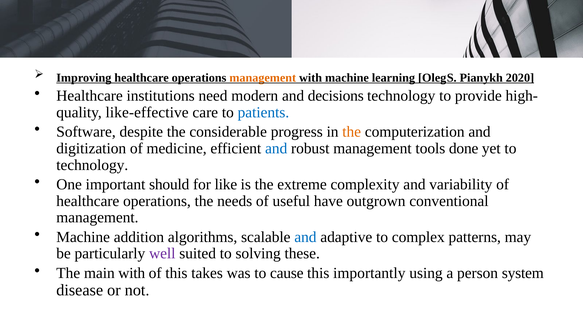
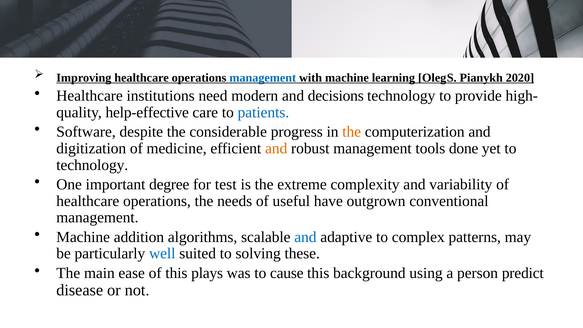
management at (263, 78) colour: orange -> blue
like-effective: like-effective -> help-effective
and at (276, 148) colour: blue -> orange
should: should -> degree
like: like -> test
well colour: purple -> blue
main with: with -> ease
takes: takes -> plays
importantly: importantly -> background
system: system -> predict
